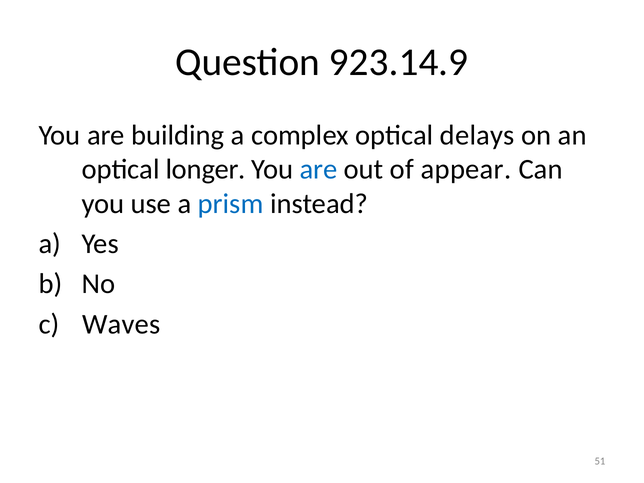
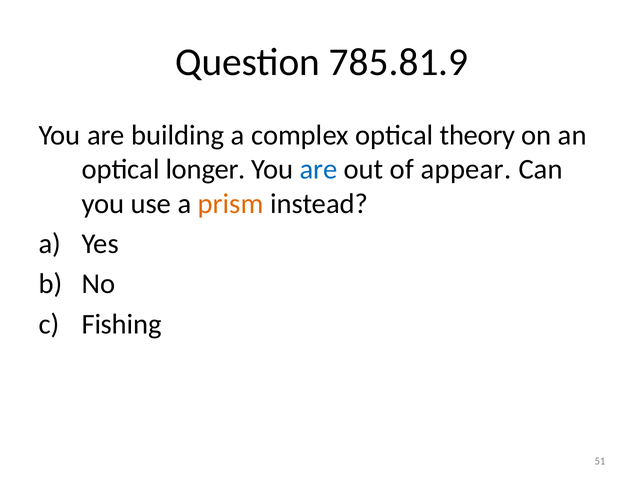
923.14.9: 923.14.9 -> 785.81.9
delays: delays -> theory
prism colour: blue -> orange
Waves: Waves -> Fishing
